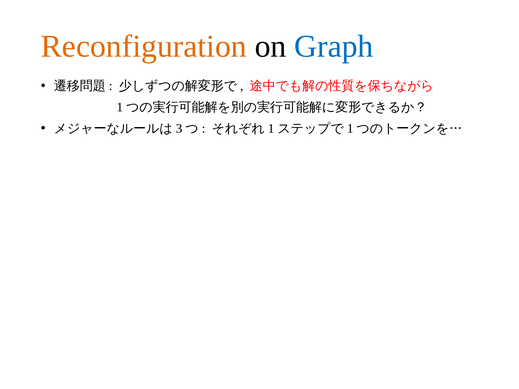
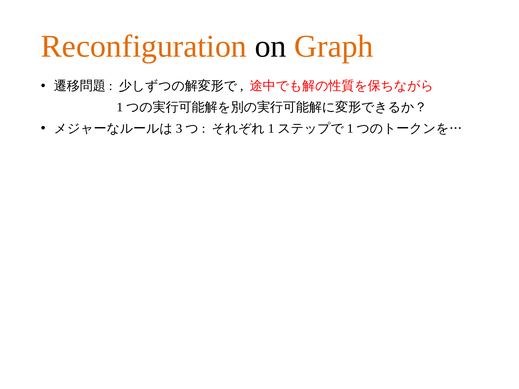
Graph colour: blue -> orange
